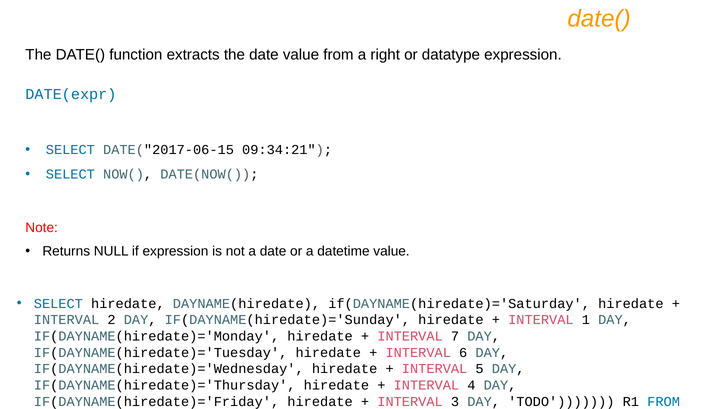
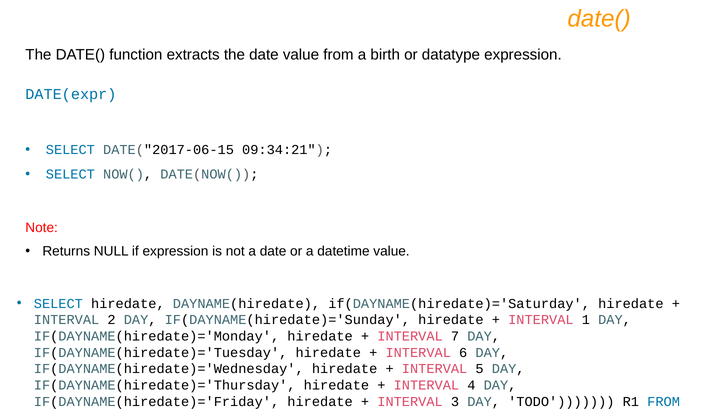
right: right -> birth
